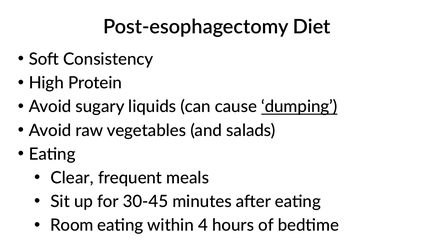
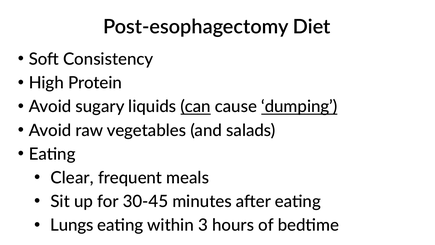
can underline: none -> present
Room: Room -> Lungs
4: 4 -> 3
